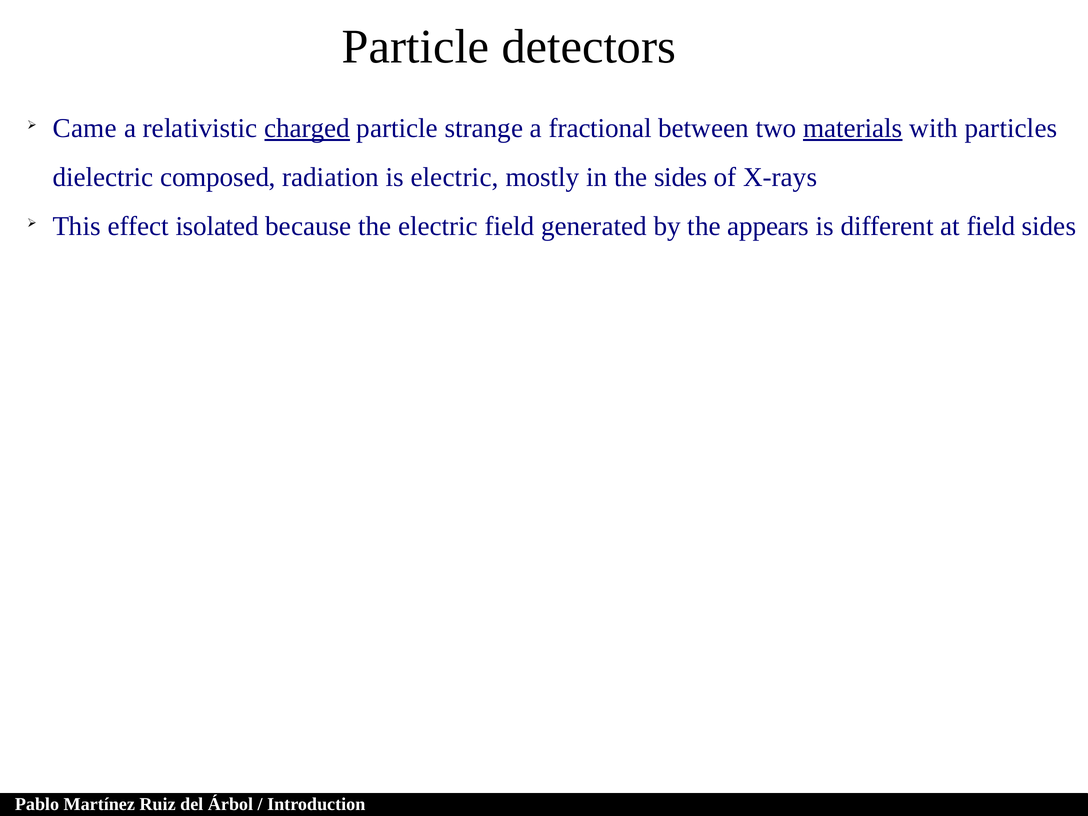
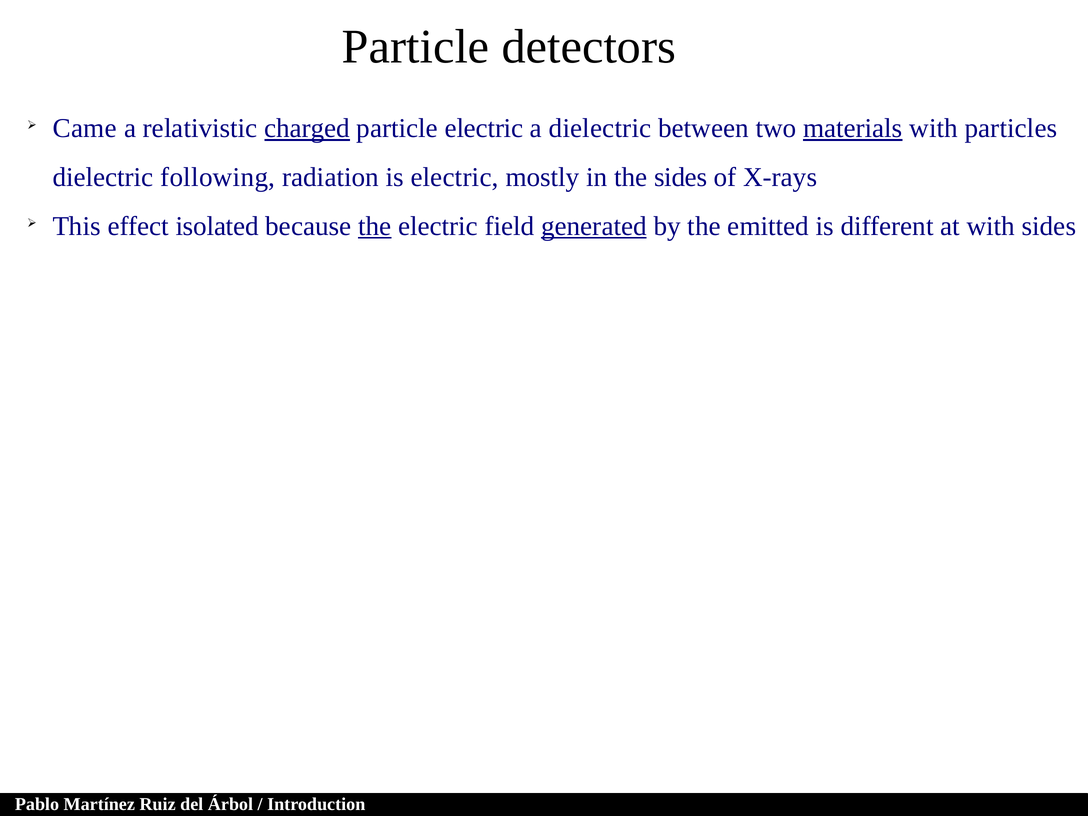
particle strange: strange -> electric
a fractional: fractional -> dielectric
composed: composed -> following
the at (375, 226) underline: none -> present
generated underline: none -> present
appears: appears -> emitted
at field: field -> with
